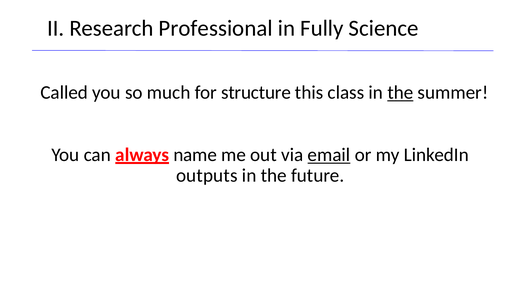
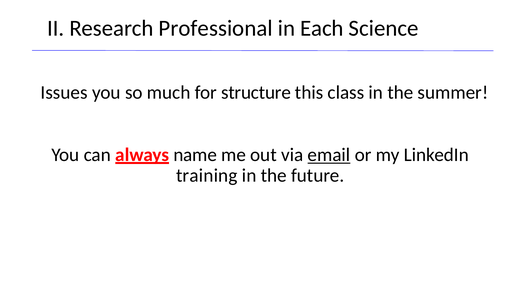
Fully: Fully -> Each
Called: Called -> Issues
the at (400, 92) underline: present -> none
outputs: outputs -> training
